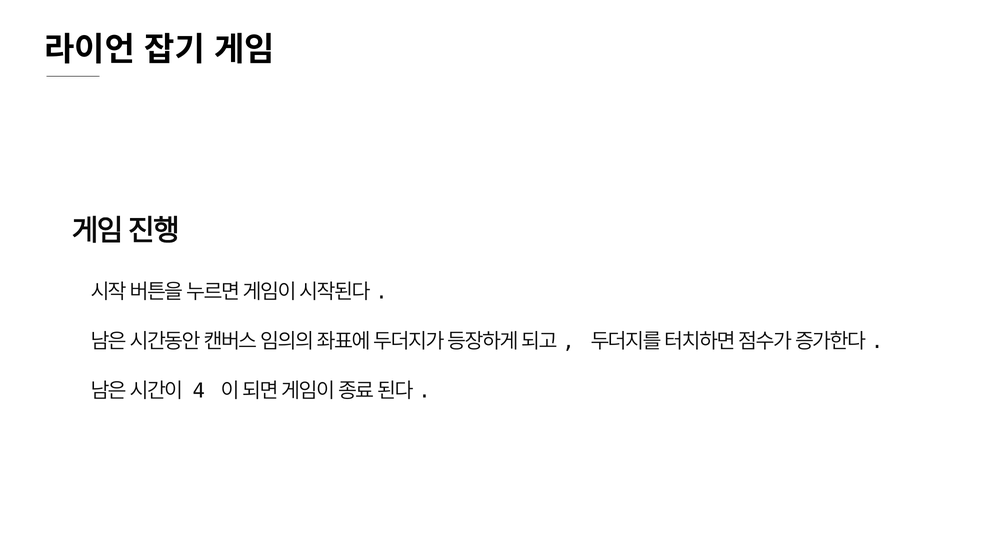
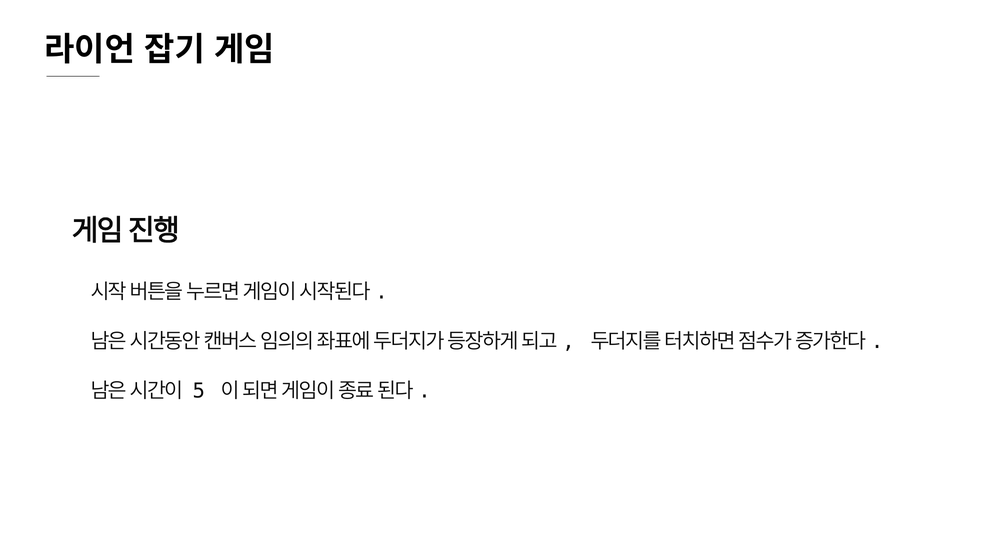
4: 4 -> 5
